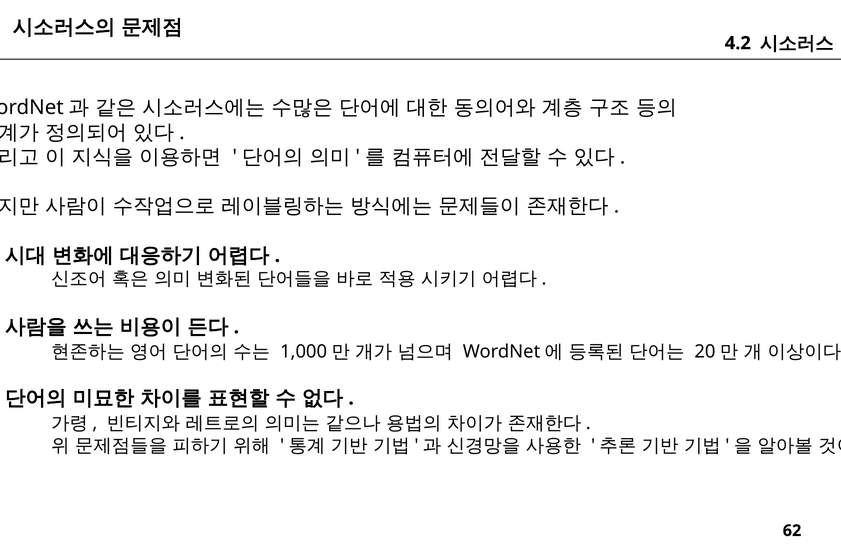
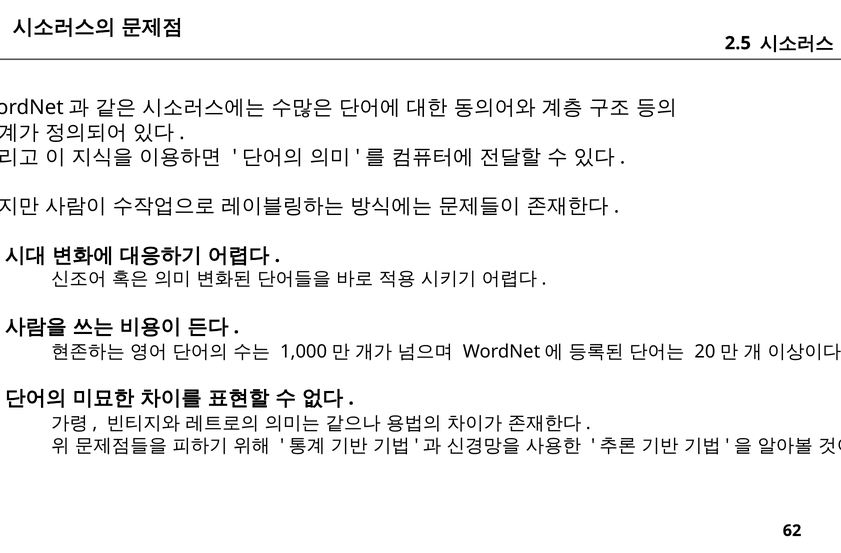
4.2: 4.2 -> 2.5
